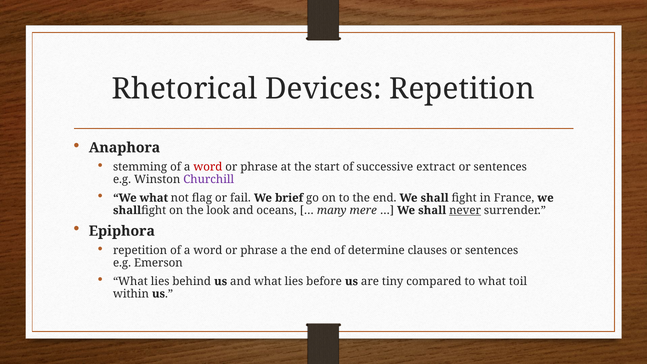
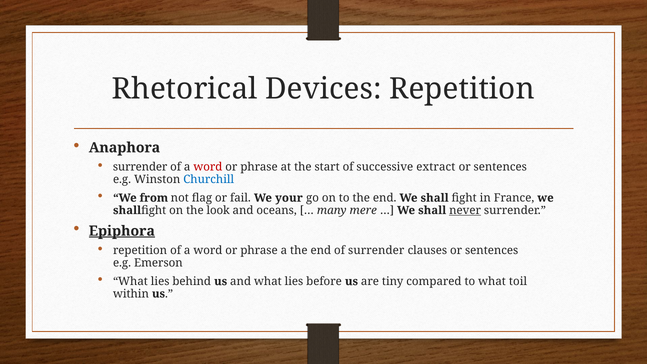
stemming at (140, 167): stemming -> surrender
Churchill colour: purple -> blue
We what: what -> from
brief: brief -> your
Epiphora underline: none -> present
of determine: determine -> surrender
